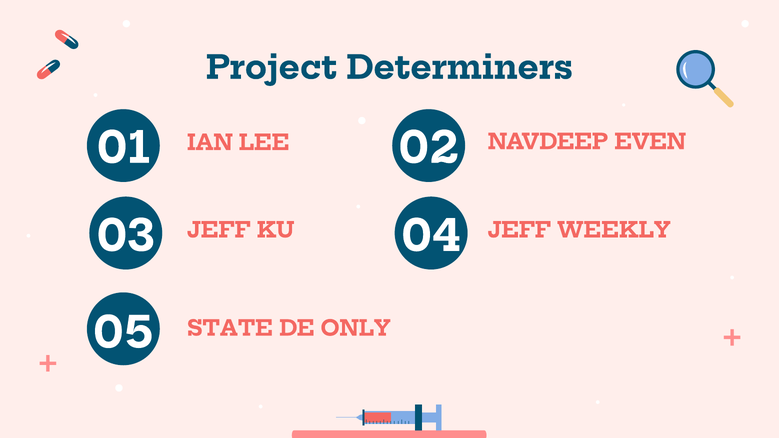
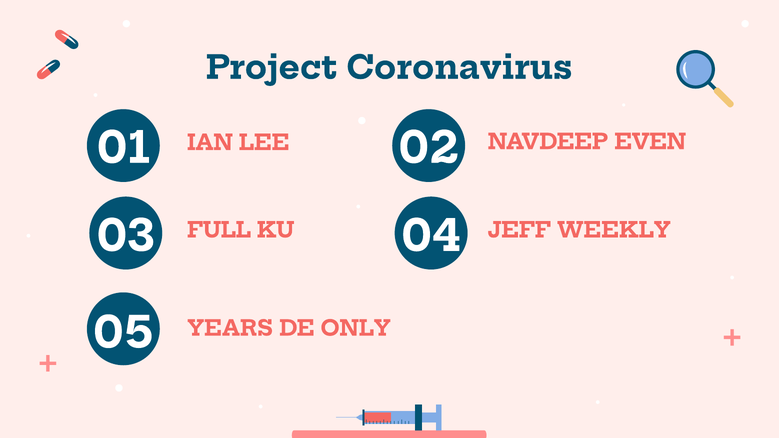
Determiners: Determiners -> Coronavirus
JEFF at (219, 230): JEFF -> FULL
STATE: STATE -> YEARS
